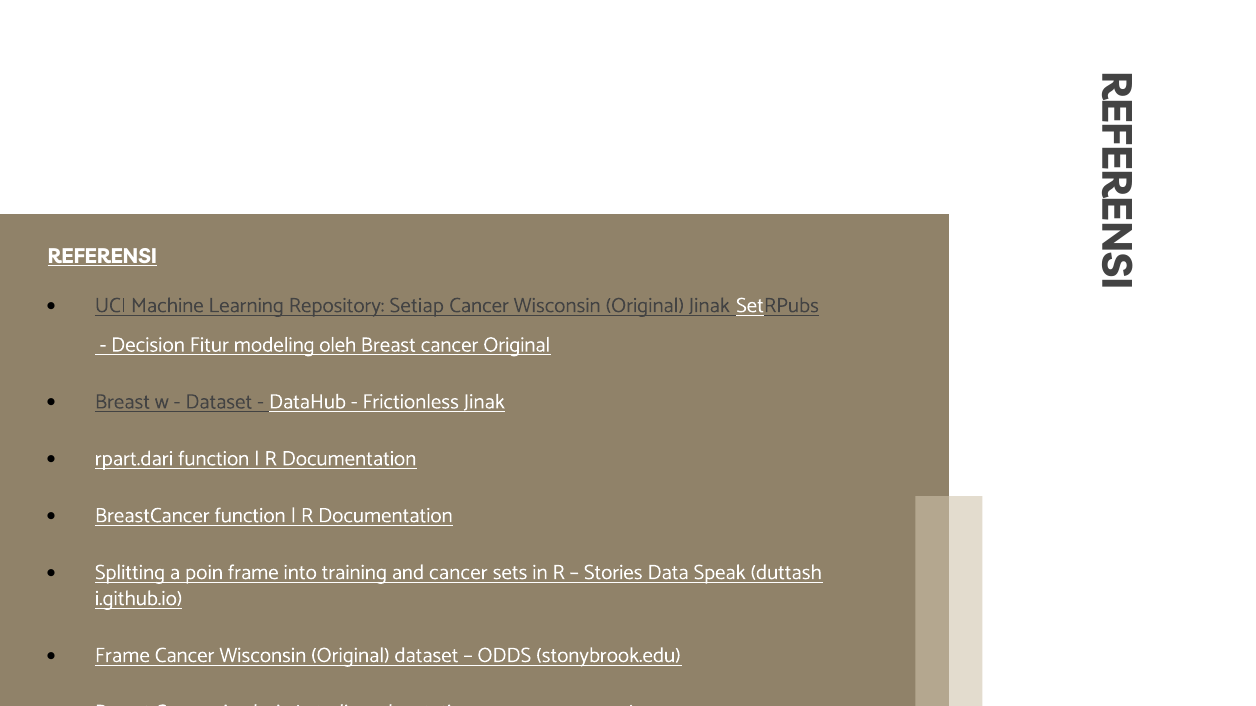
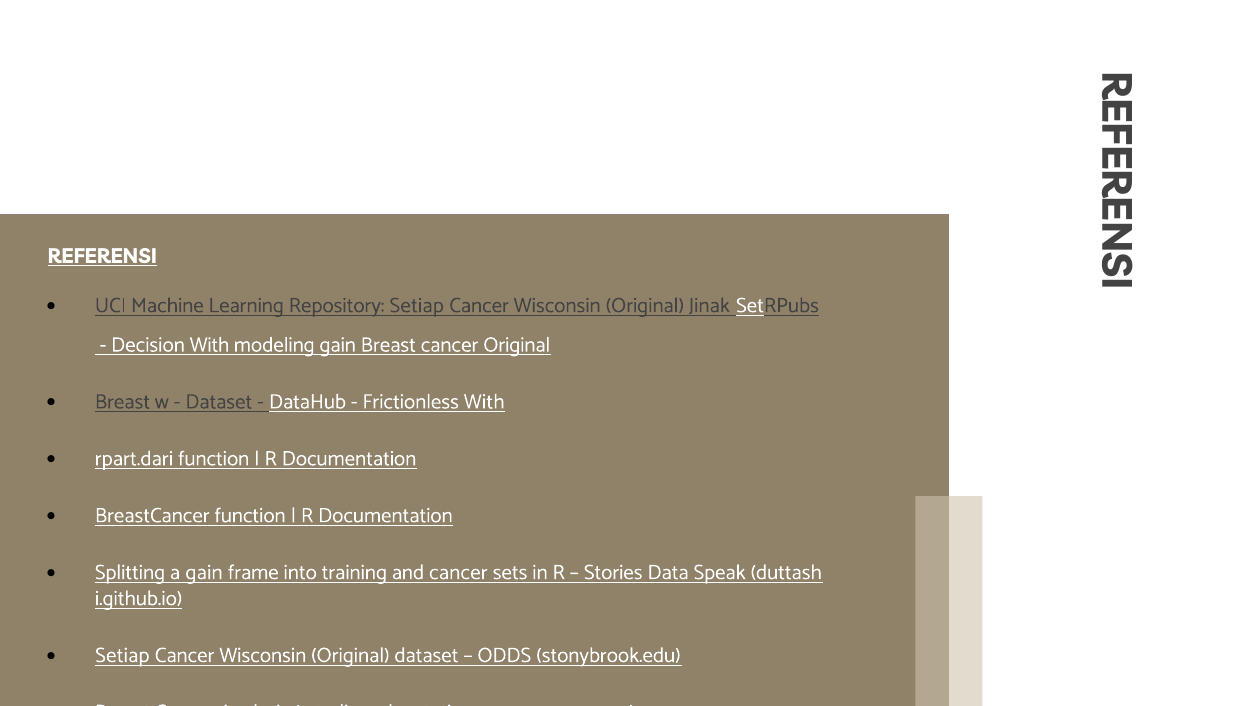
Decision Fitur: Fitur -> With
modeling oleh: oleh -> gain
Frictionless Jinak: Jinak -> With
a poin: poin -> gain
Frame at (122, 656): Frame -> Setiap
